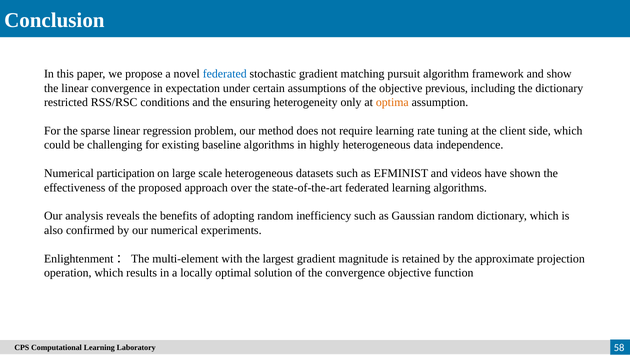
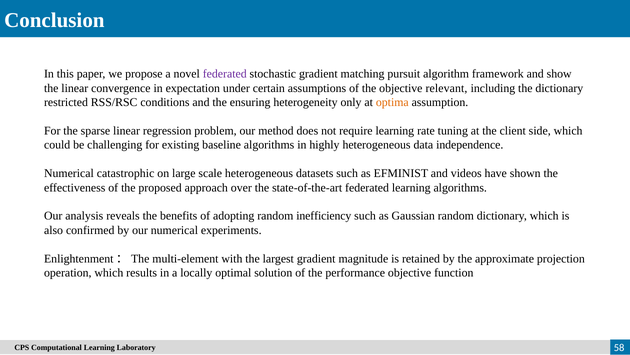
federated at (225, 74) colour: blue -> purple
previous: previous -> relevant
participation: participation -> catastrophic
the convergence: convergence -> performance
